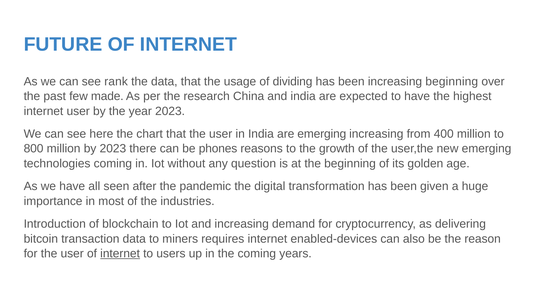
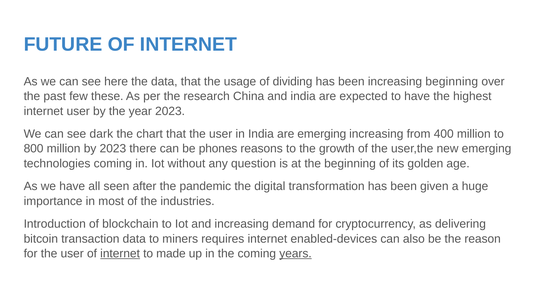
rank: rank -> here
made: made -> these
here: here -> dark
users: users -> made
years underline: none -> present
